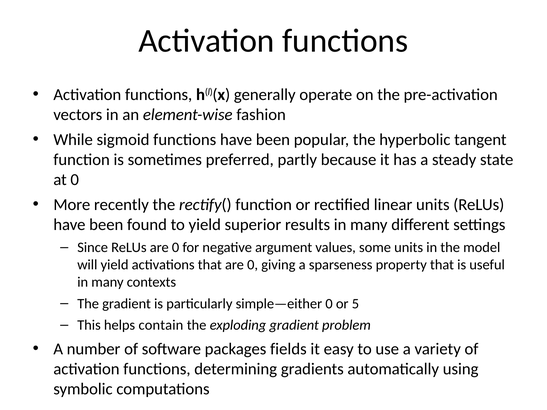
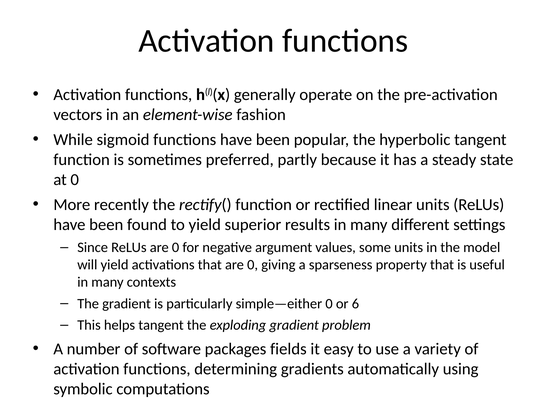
5: 5 -> 6
helps contain: contain -> tangent
